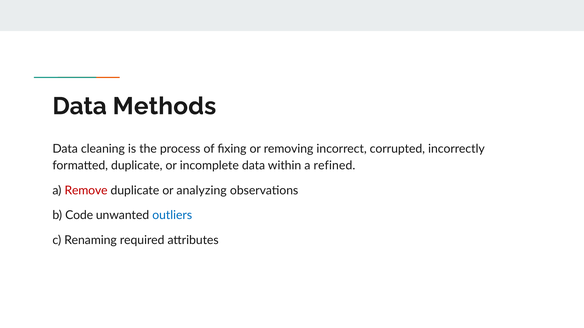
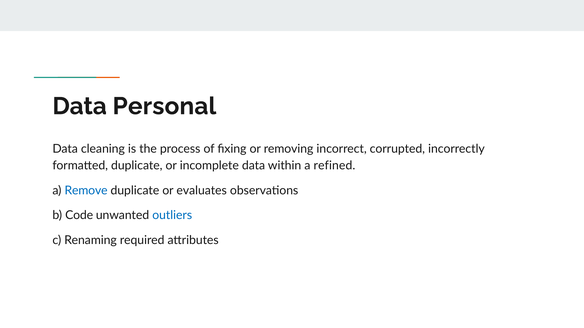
Methods: Methods -> Personal
Remove colour: red -> blue
analyzing: analyzing -> evaluates
